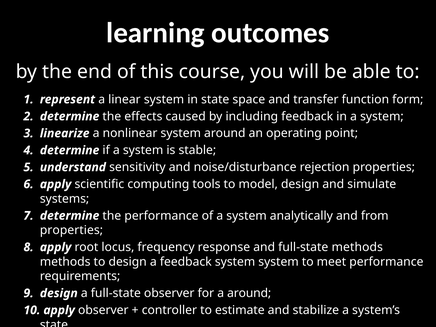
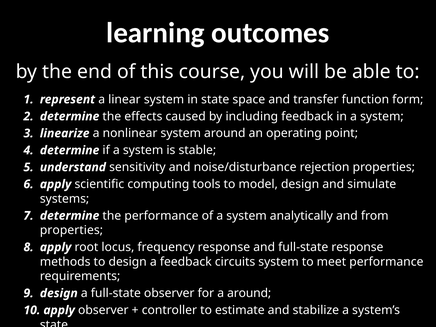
full-state methods: methods -> response
feedback system: system -> circuits
